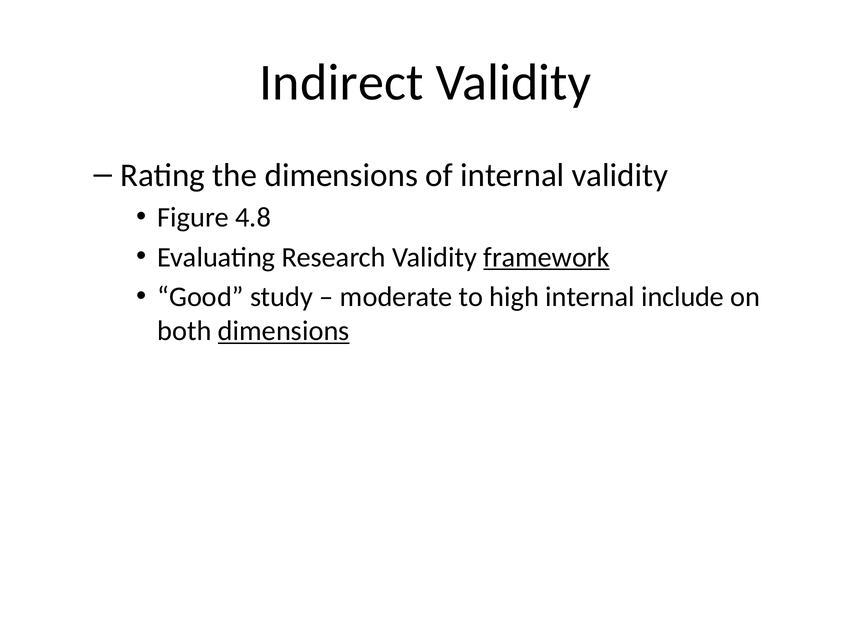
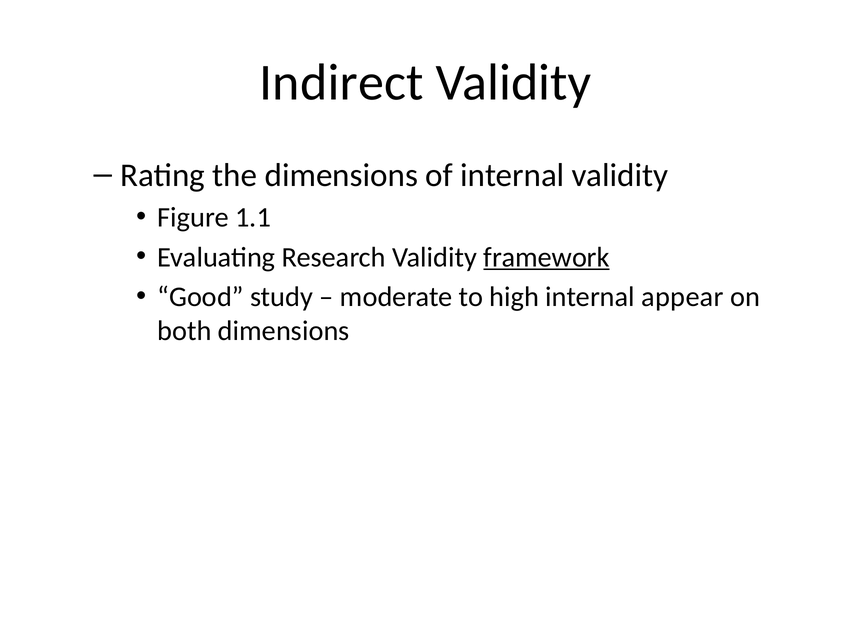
4.8: 4.8 -> 1.1
include: include -> appear
dimensions at (284, 331) underline: present -> none
